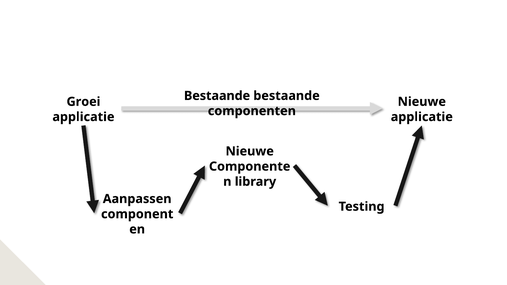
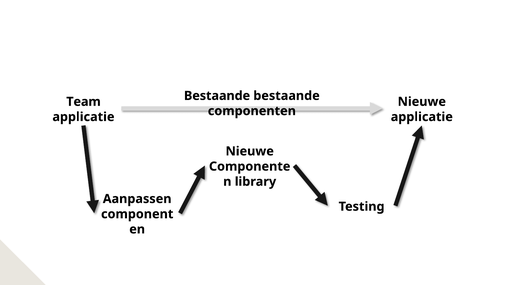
Groei: Groei -> Team
